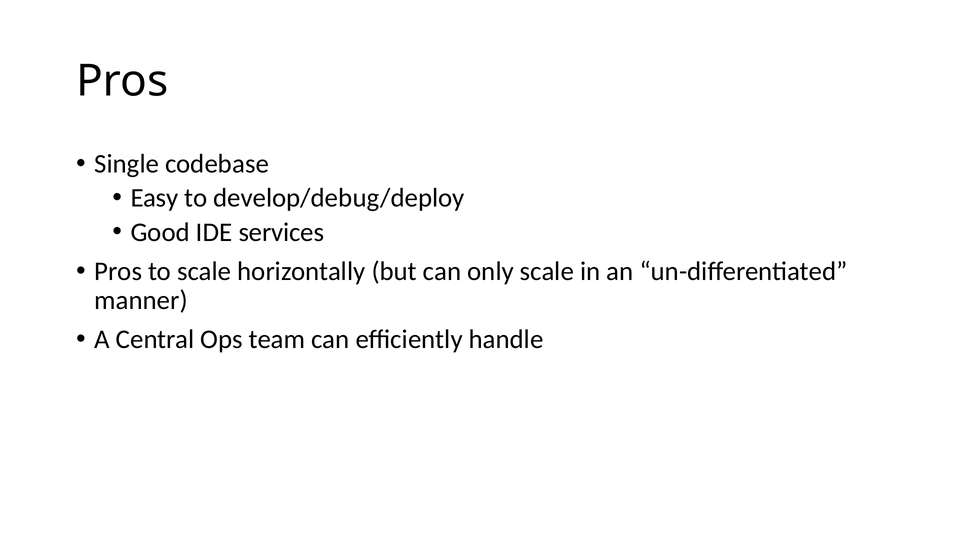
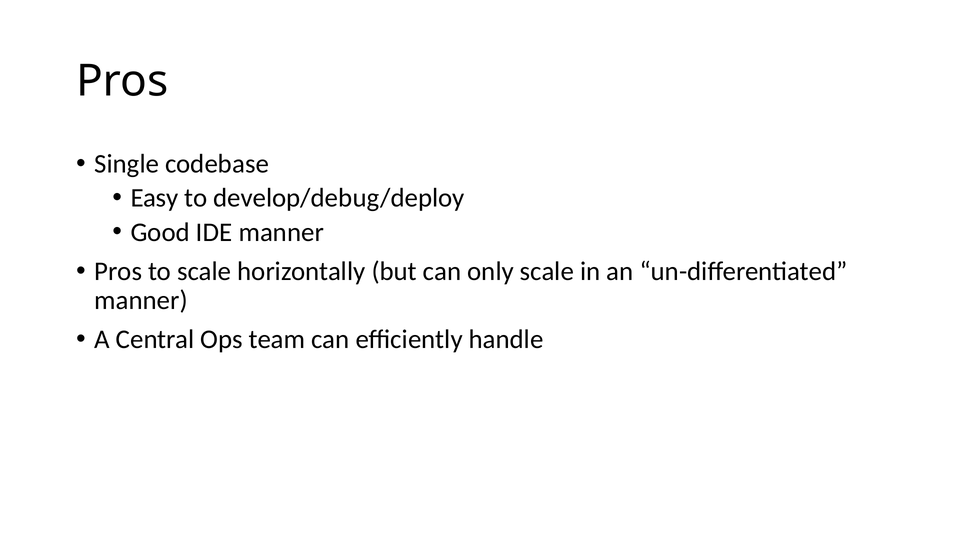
IDE services: services -> manner
